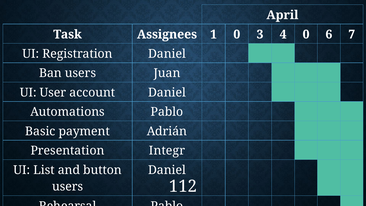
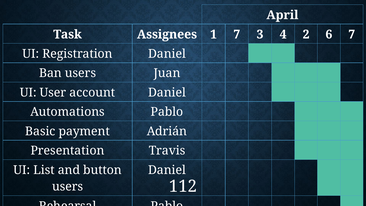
1 0: 0 -> 7
4 0: 0 -> 2
Integr: Integr -> Travis
